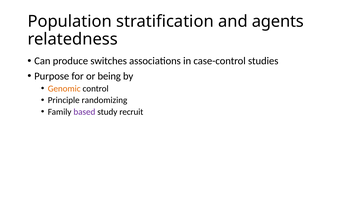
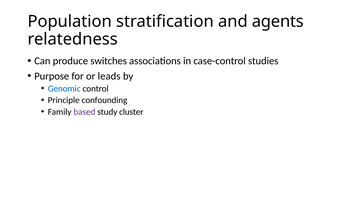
being: being -> leads
Genomic colour: orange -> blue
randomizing: randomizing -> confounding
recruit: recruit -> cluster
